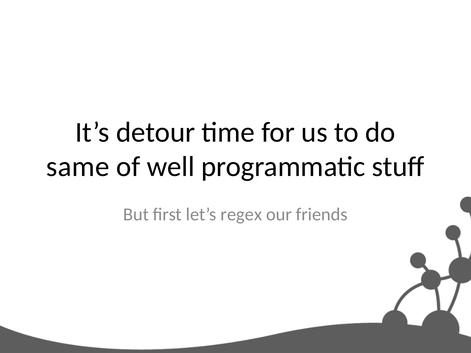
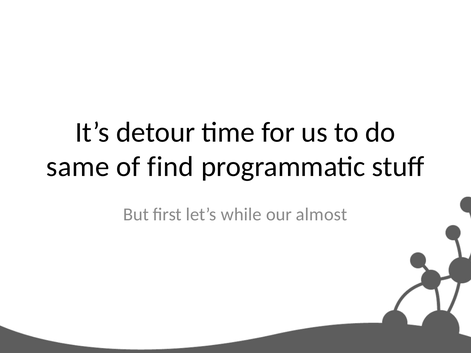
well: well -> find
regex: regex -> while
friends: friends -> almost
